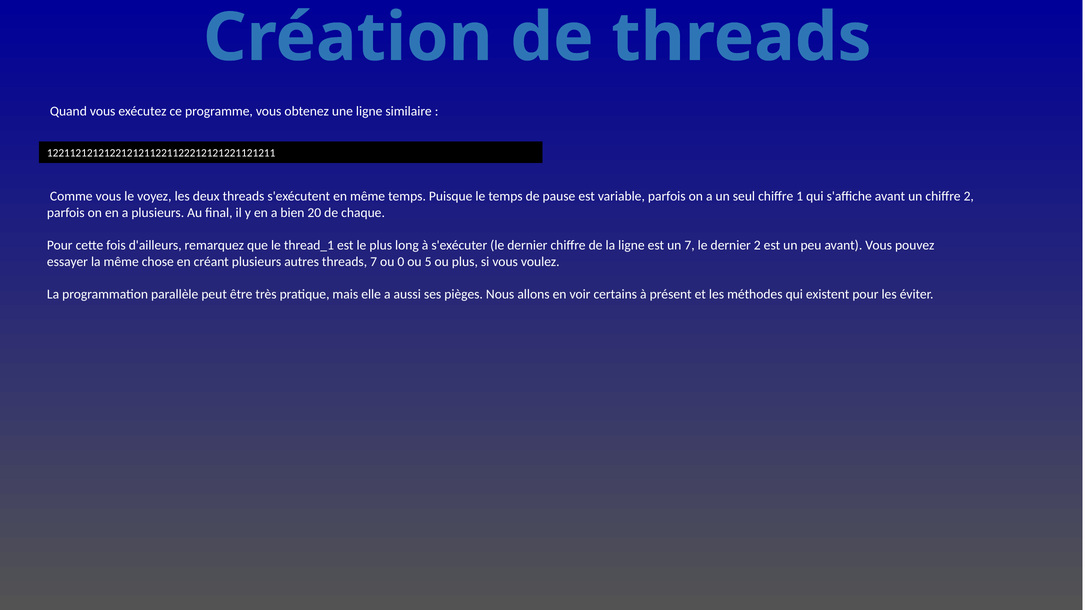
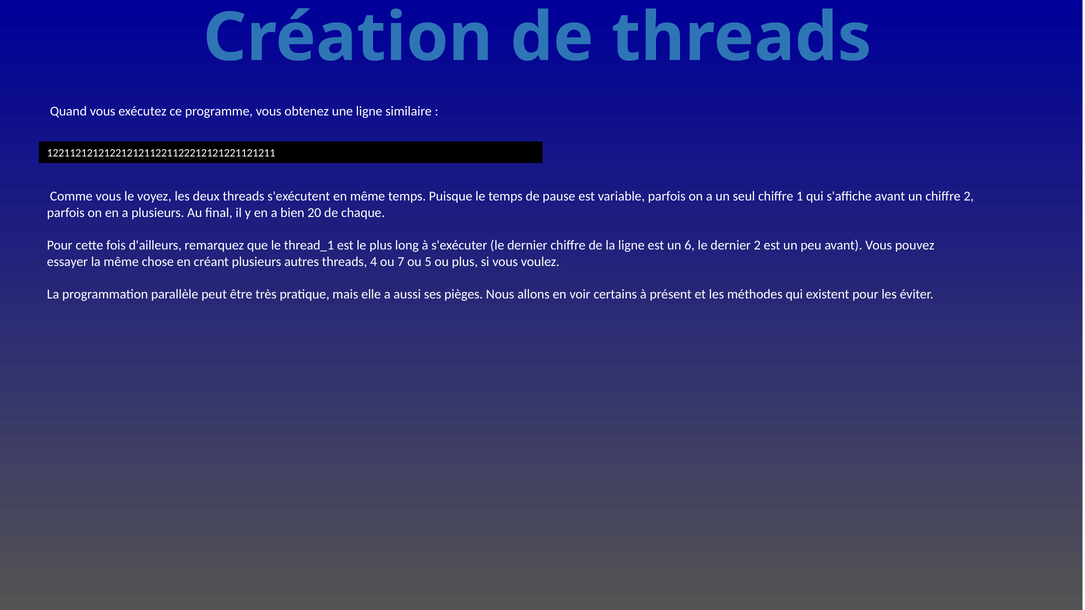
un 7: 7 -> 6
threads 7: 7 -> 4
0: 0 -> 7
